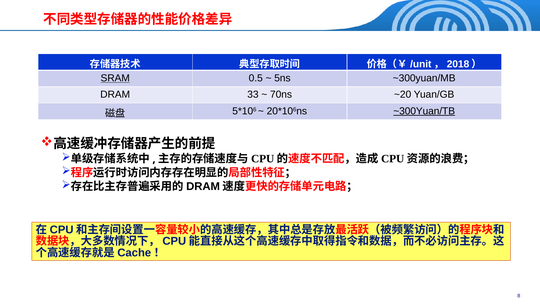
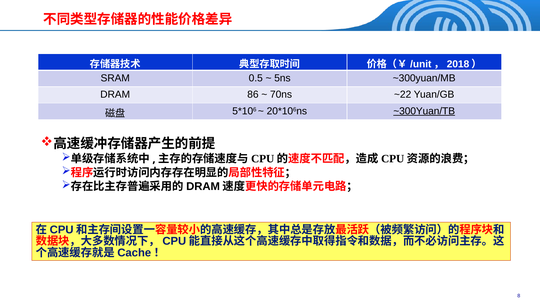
SRAM underline: present -> none
33: 33 -> 86
~20: ~20 -> ~22
